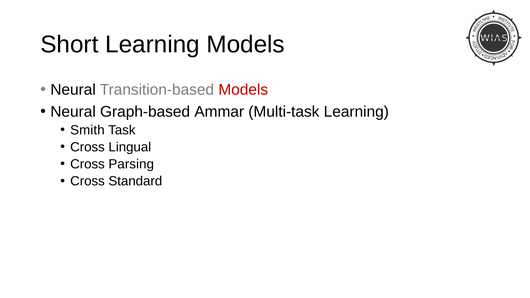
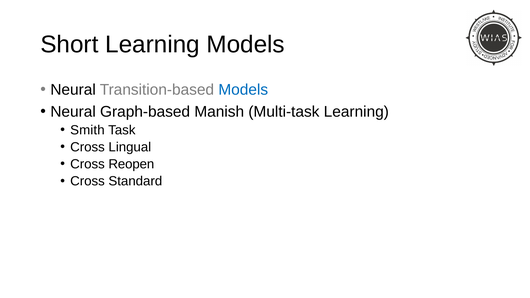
Models at (243, 90) colour: red -> blue
Ammar: Ammar -> Manish
Parsing: Parsing -> Reopen
